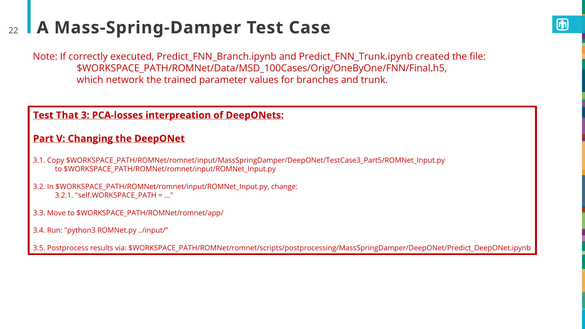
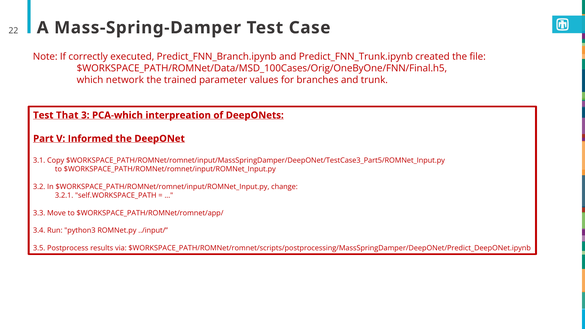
PCA-losses: PCA-losses -> PCA-which
Changing: Changing -> Informed
